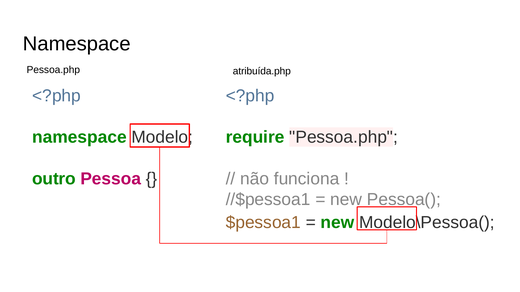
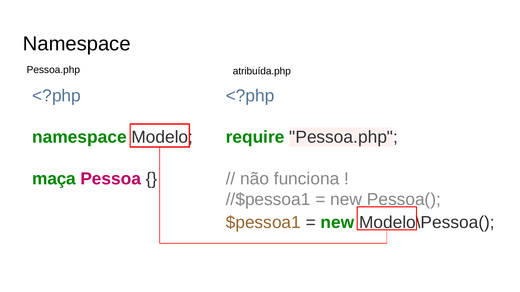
outro: outro -> maça
